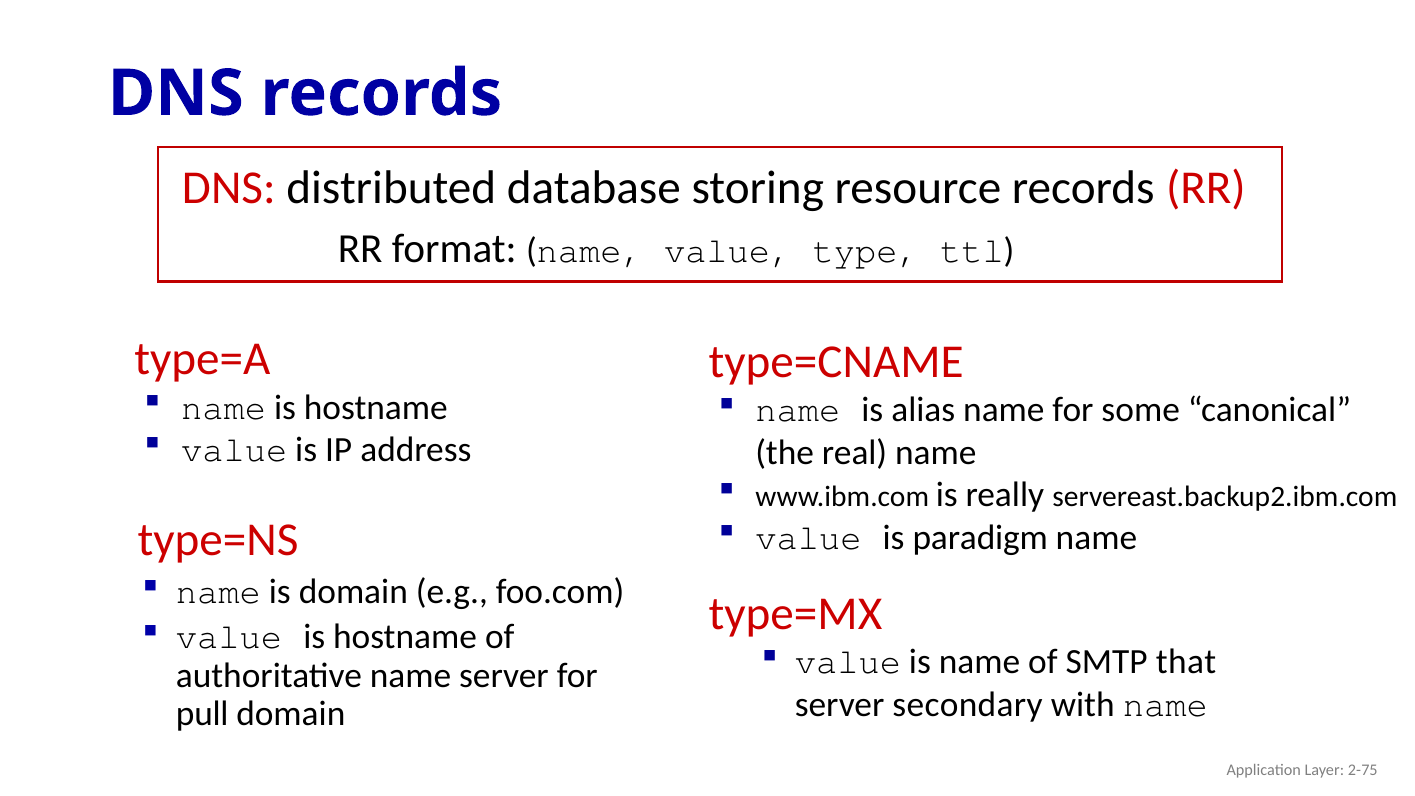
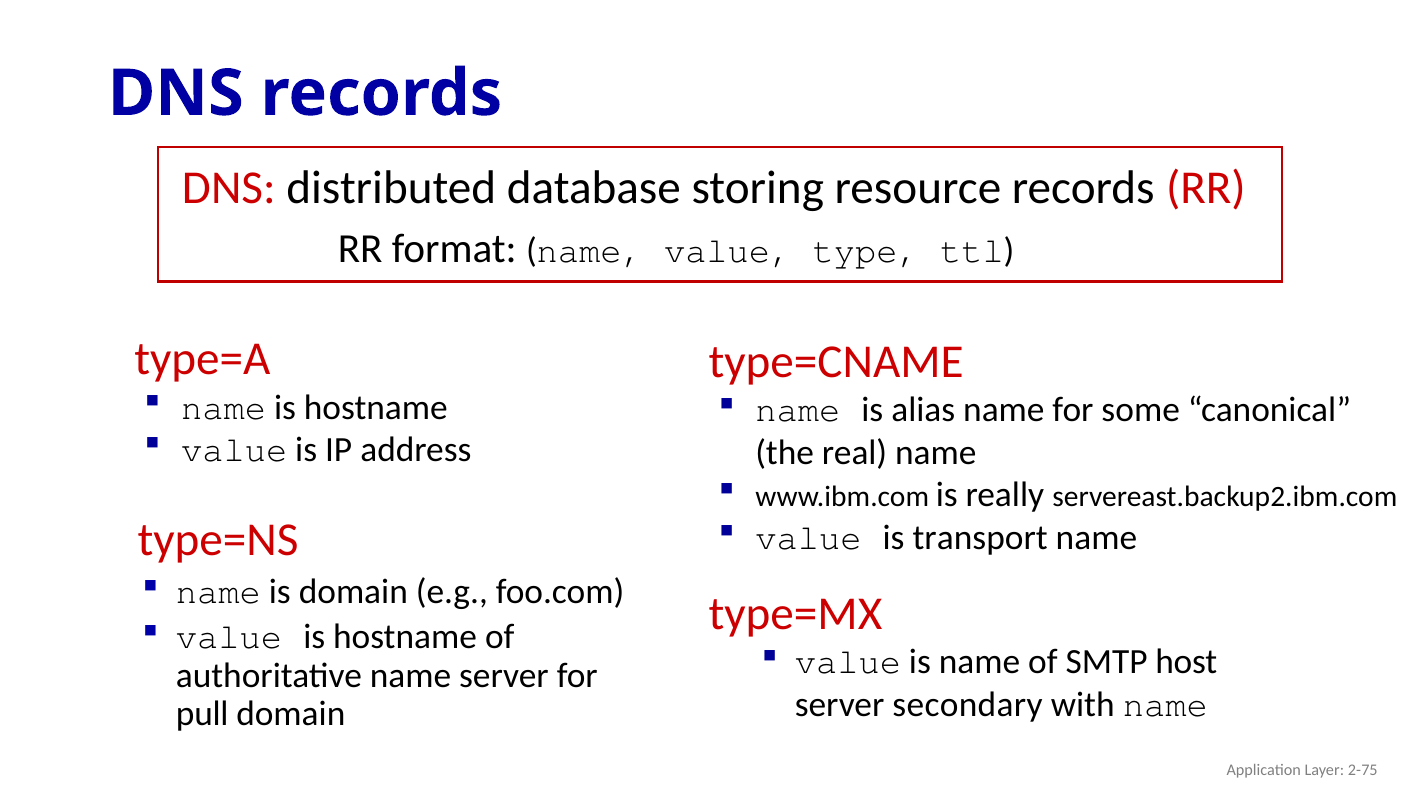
paradigm: paradigm -> transport
that: that -> host
